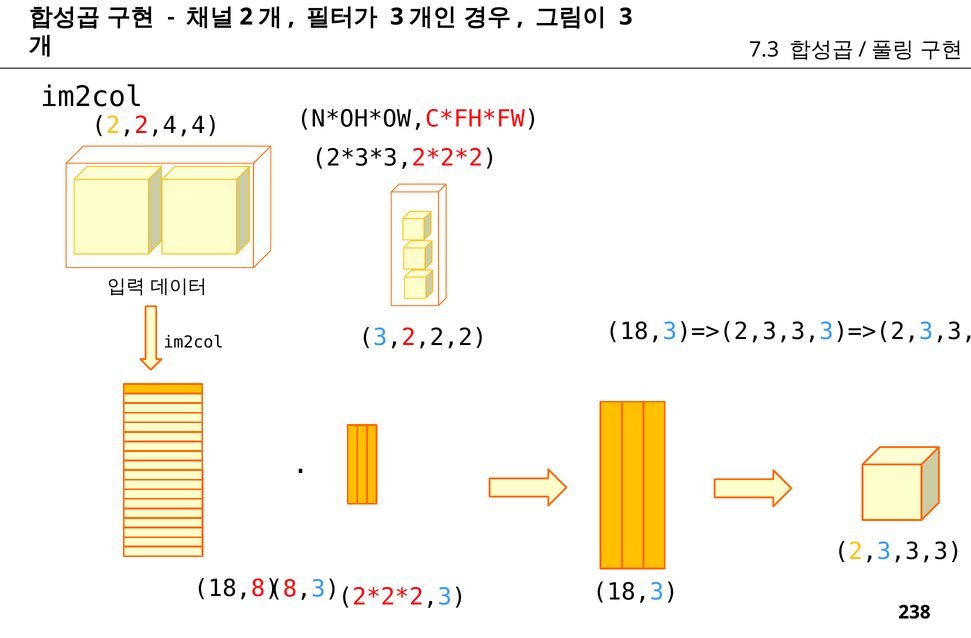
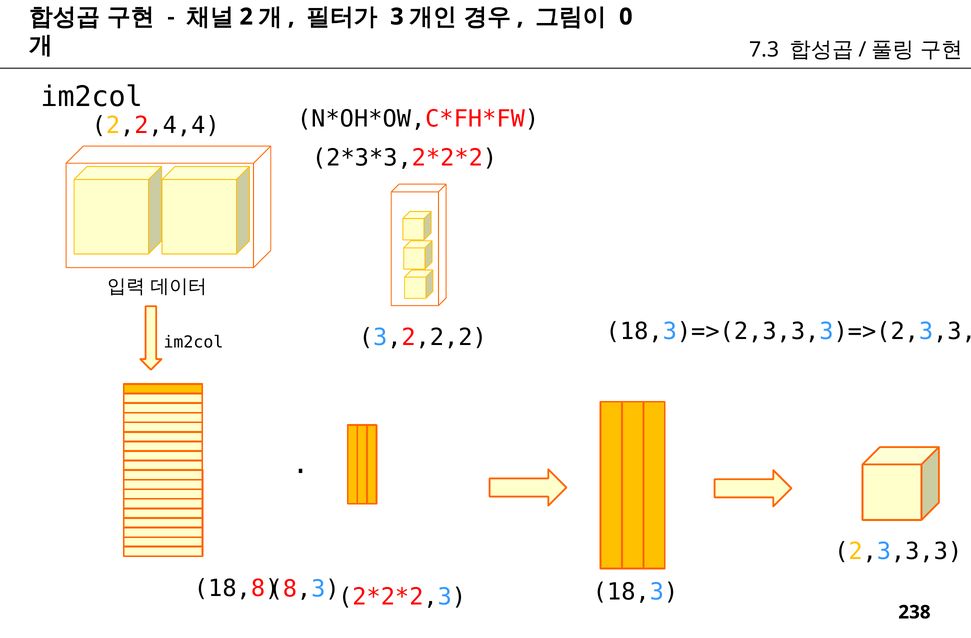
3 at (626, 17): 3 -> 0
